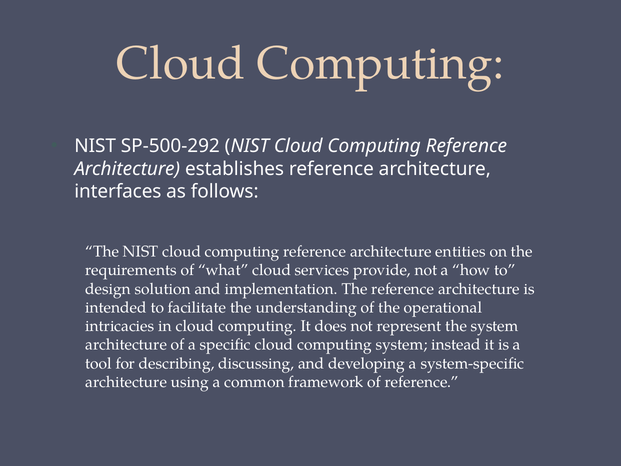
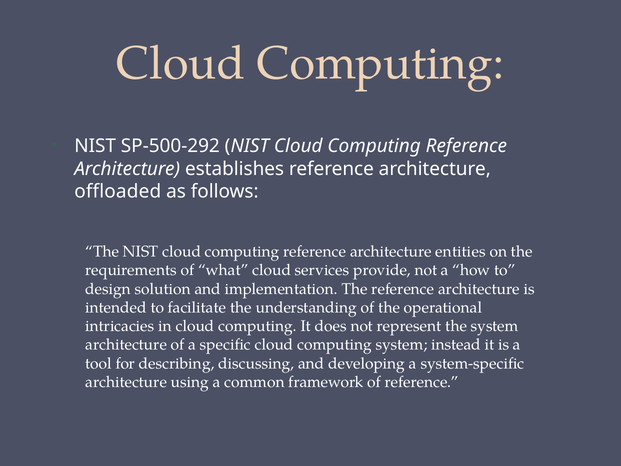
interfaces: interfaces -> offloaded
